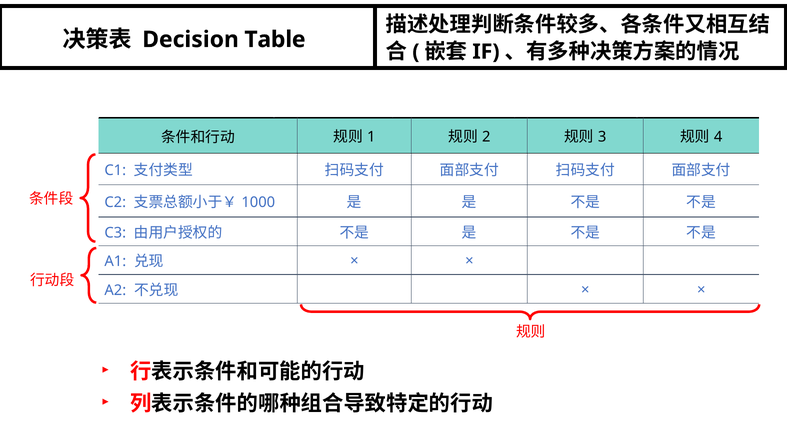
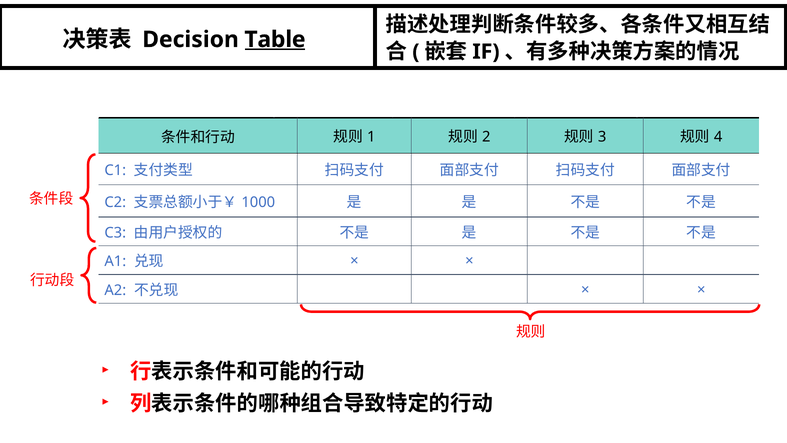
Table underline: none -> present
